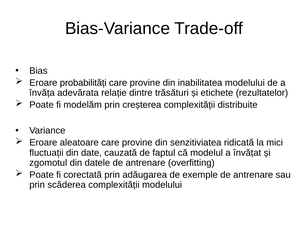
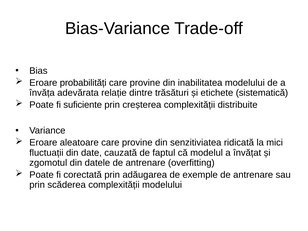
rezultatelor: rezultatelor -> sistematică
modelăm: modelăm -> suficiente
